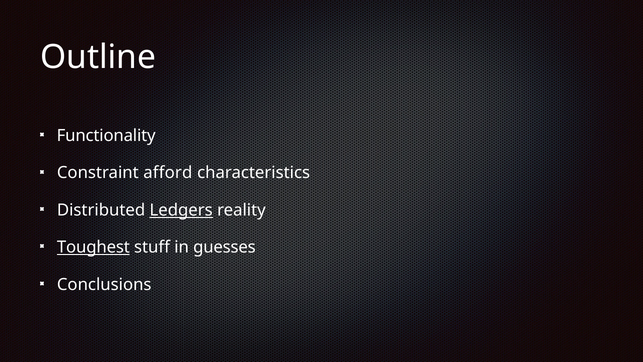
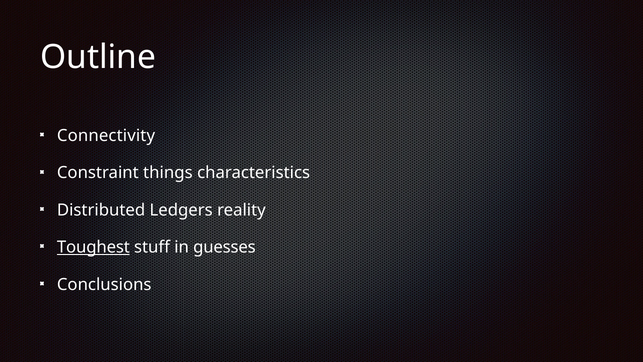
Functionality: Functionality -> Connectivity
afford: afford -> things
Ledgers underline: present -> none
